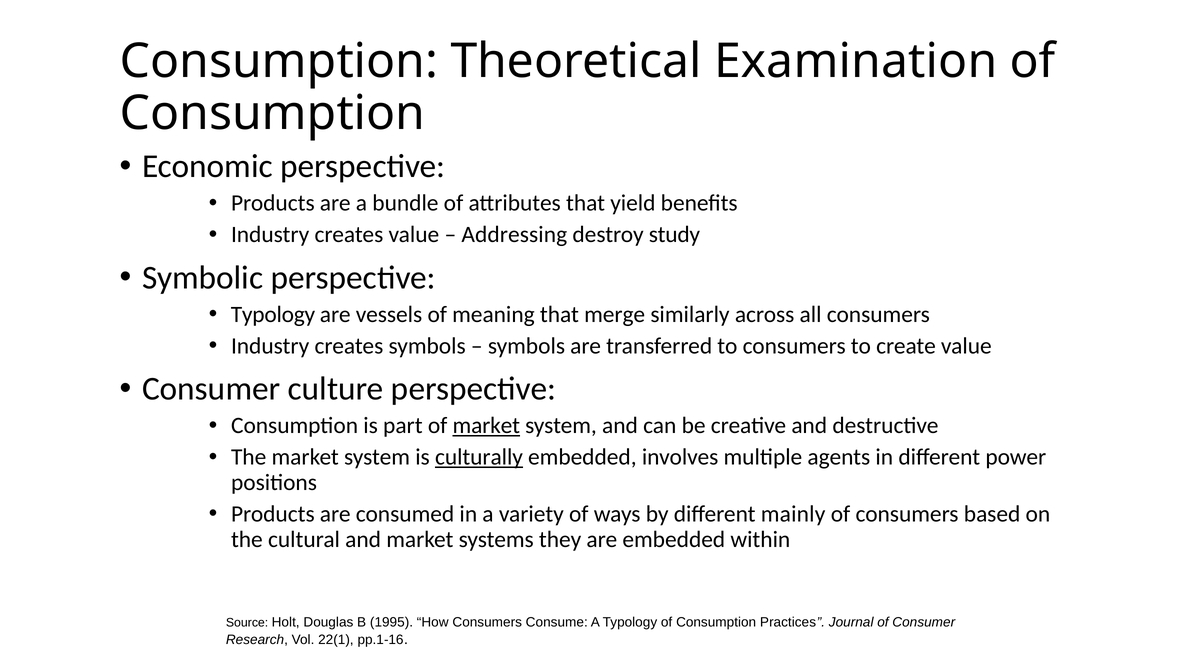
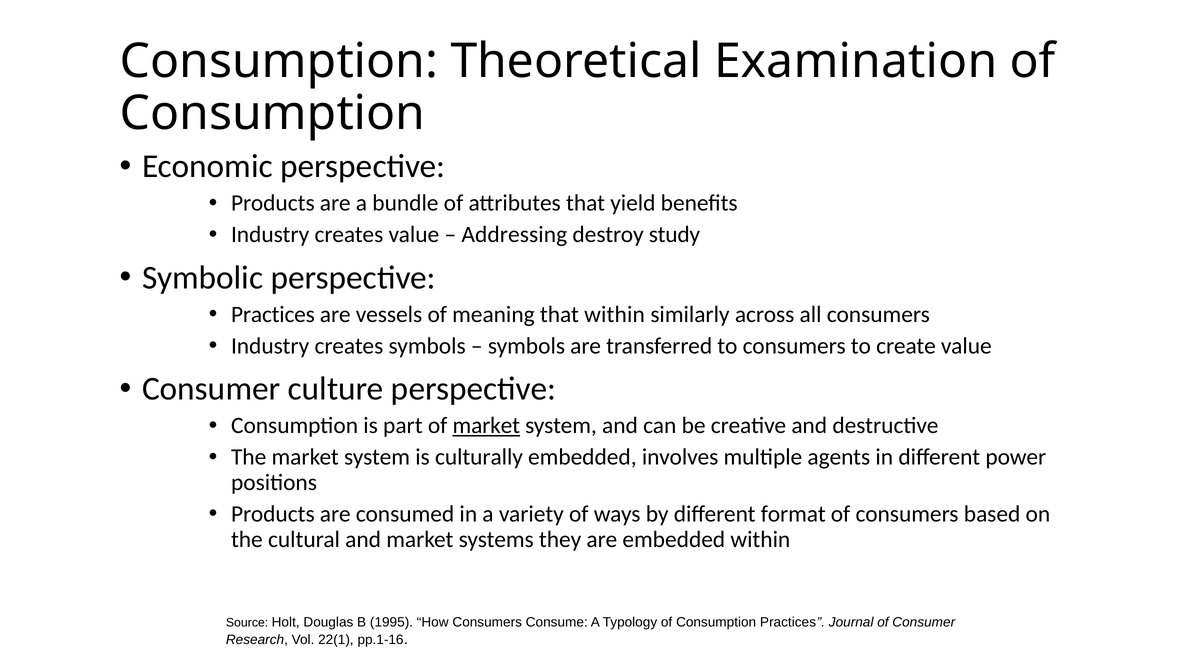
Typology at (273, 315): Typology -> Practices
that merge: merge -> within
culturally underline: present -> none
mainly: mainly -> format
